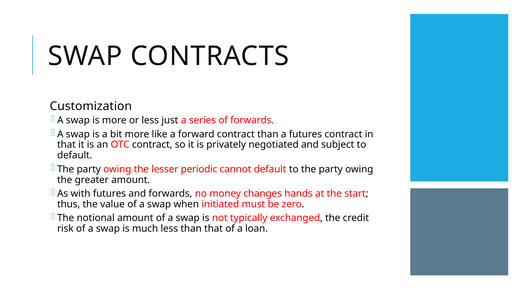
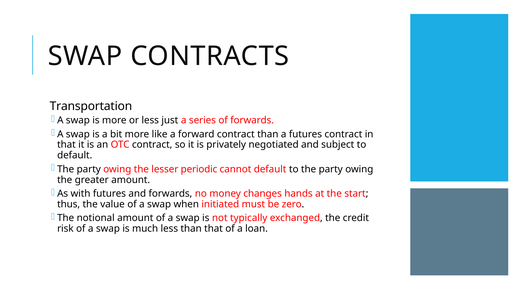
Customization: Customization -> Transportation
